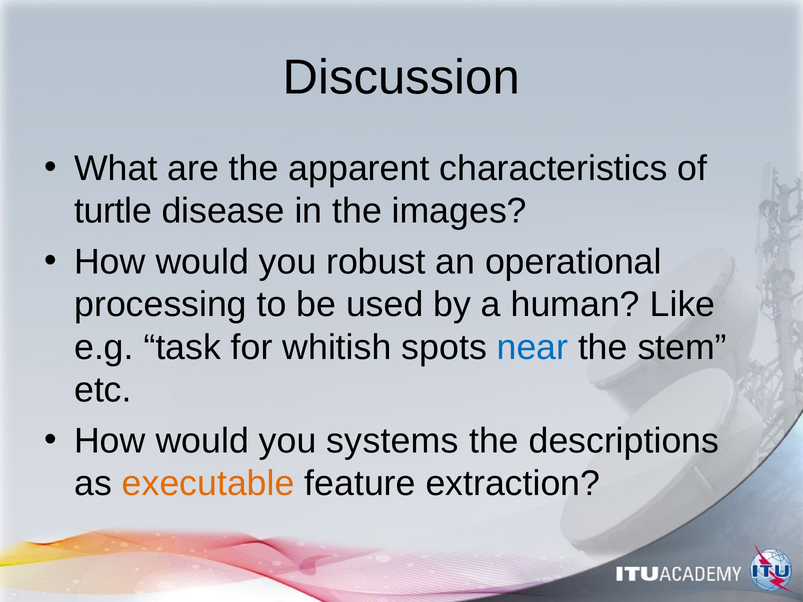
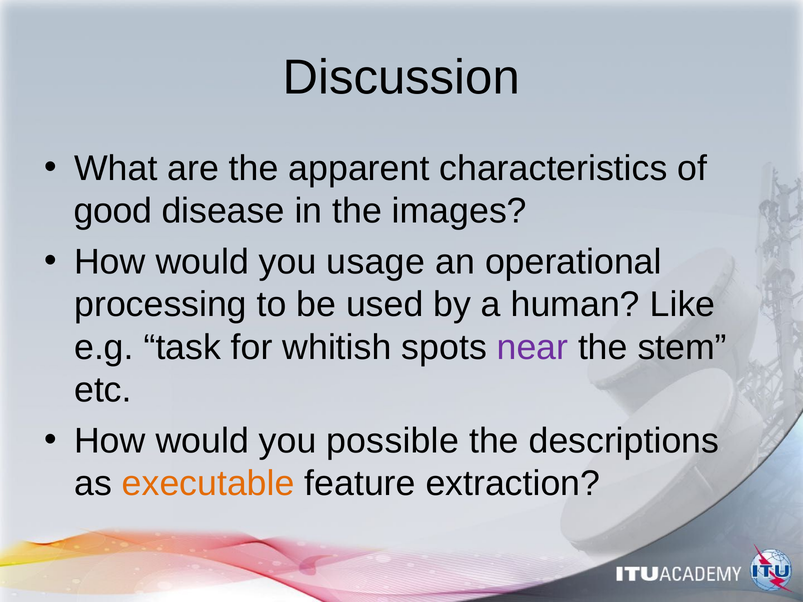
turtle: turtle -> good
robust: robust -> usage
near colour: blue -> purple
systems: systems -> possible
